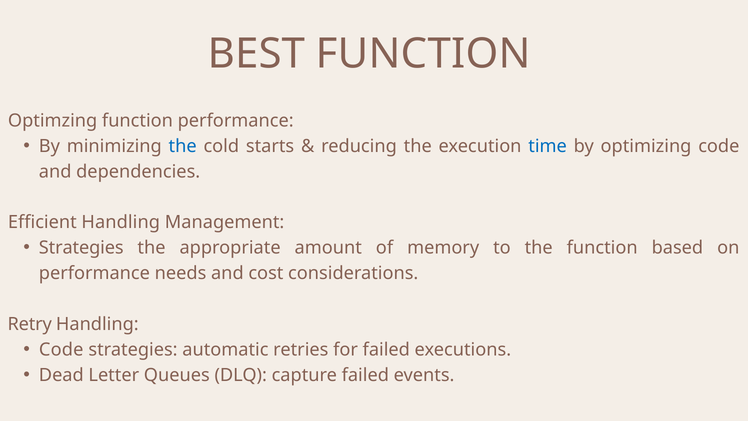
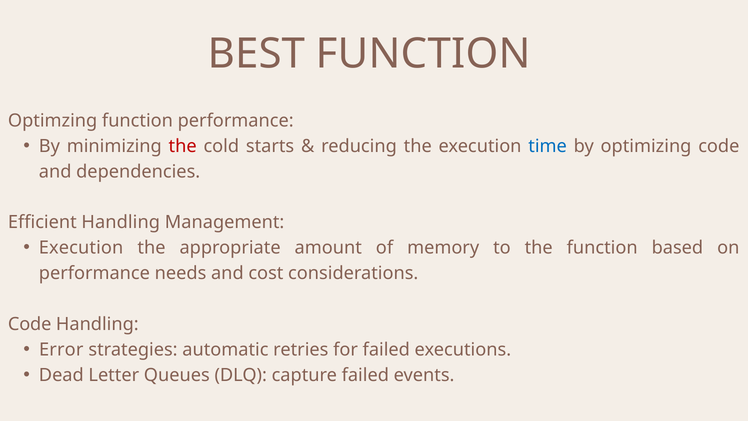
the at (183, 146) colour: blue -> red
Strategies at (81, 248): Strategies -> Execution
Retry at (30, 324): Retry -> Code
Code at (61, 350): Code -> Error
